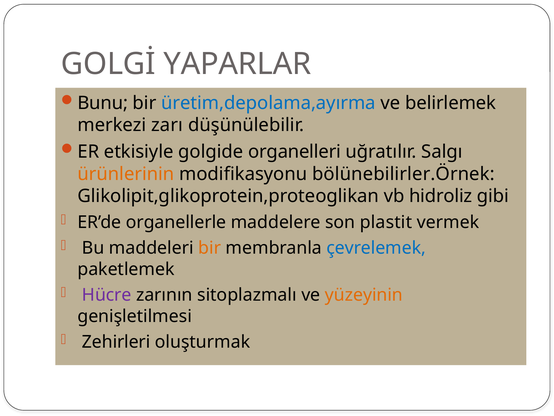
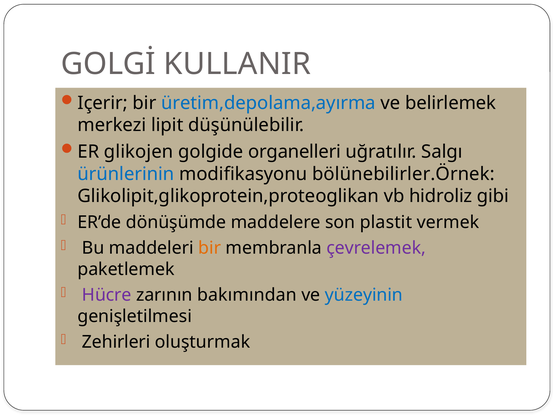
YAPARLAR: YAPARLAR -> KULLANIR
Bunu: Bunu -> Içerir
zarı: zarı -> lipit
etkisiyle: etkisiyle -> glikojen
ürünlerinin colour: orange -> blue
organellerle: organellerle -> dönüşümde
çevrelemek colour: blue -> purple
sitoplazmalı: sitoplazmalı -> bakımından
yüzeyinin colour: orange -> blue
